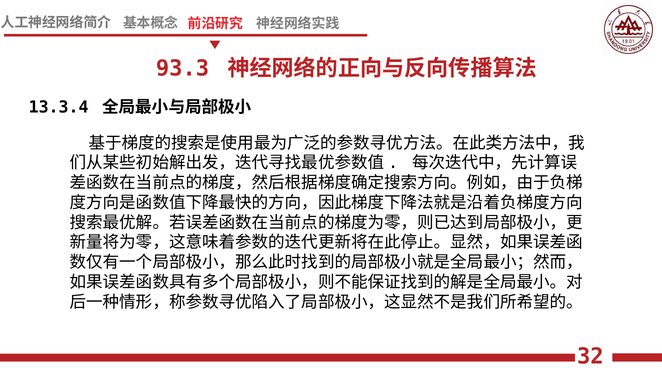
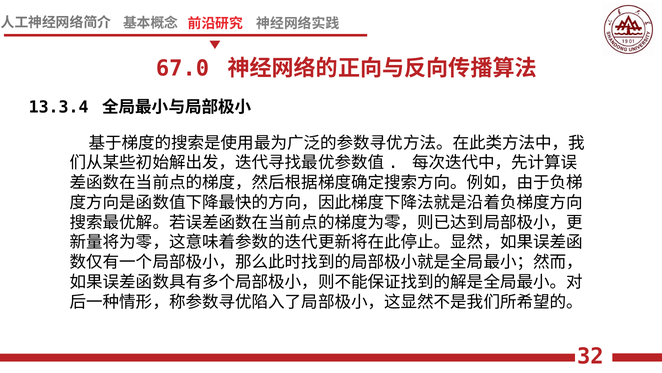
93.3: 93.3 -> 67.0
